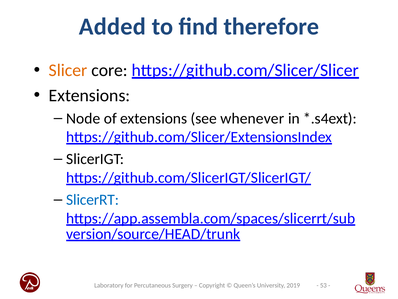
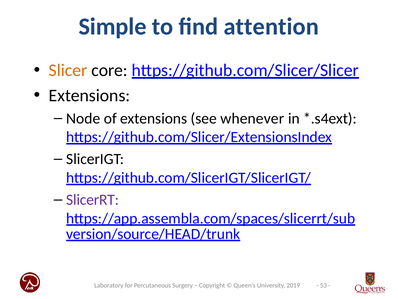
Added: Added -> Simple
therefore: therefore -> attention
SlicerRT colour: blue -> purple
